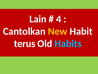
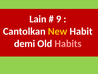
4: 4 -> 9
terus: terus -> demi
Habits colour: light blue -> pink
